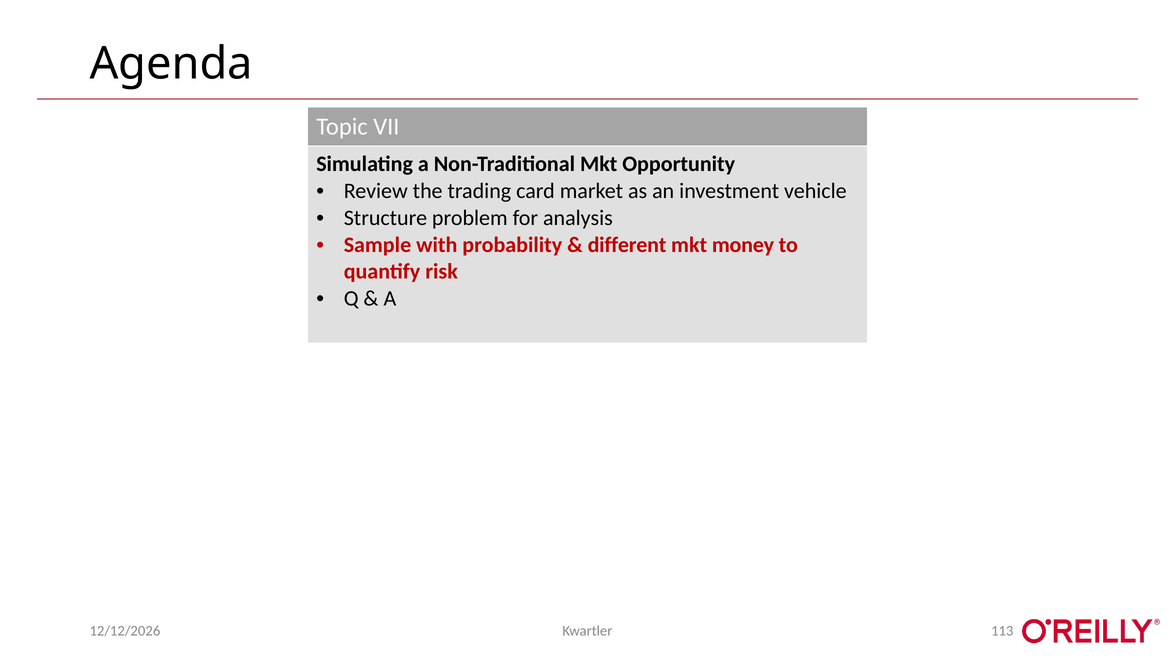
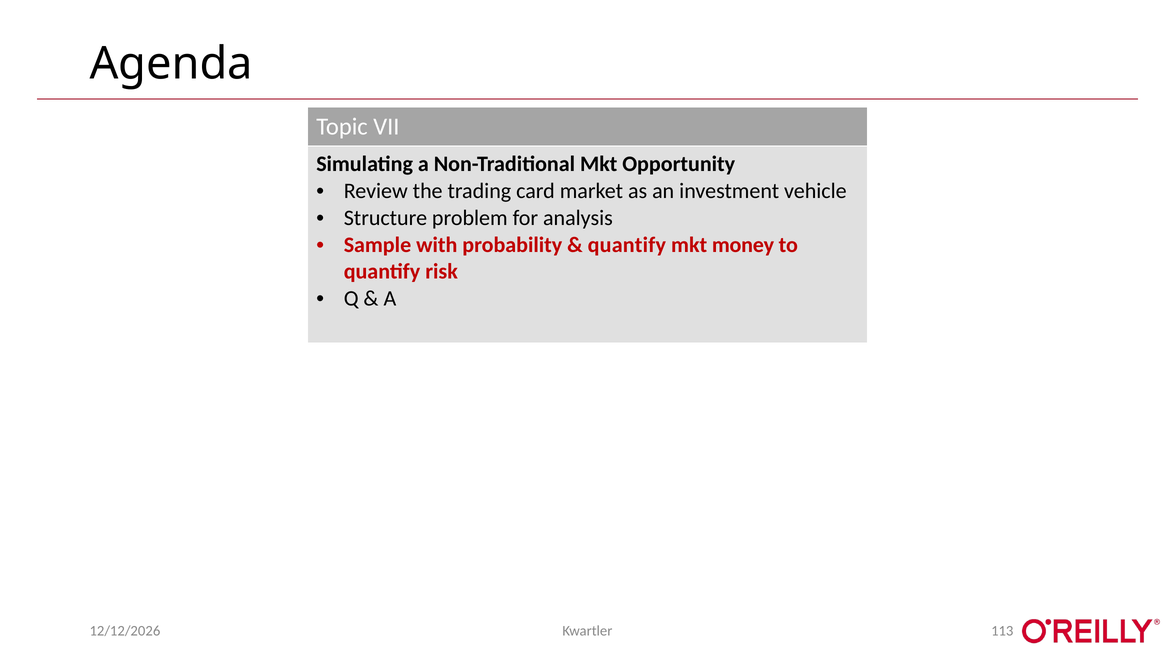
different at (627, 245): different -> quantify
